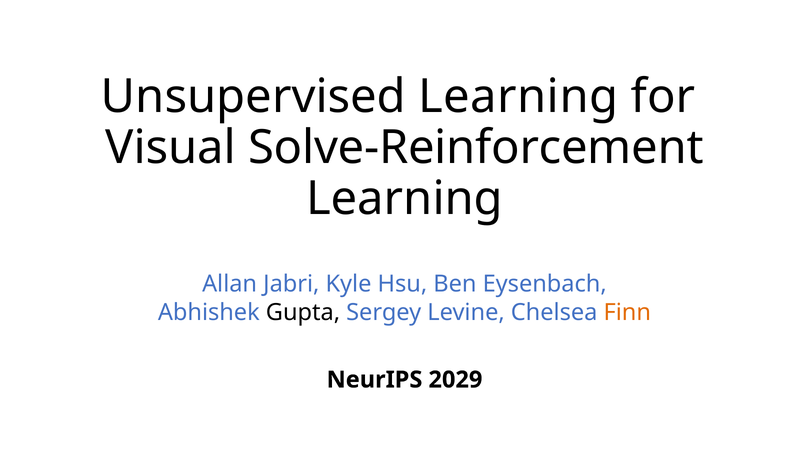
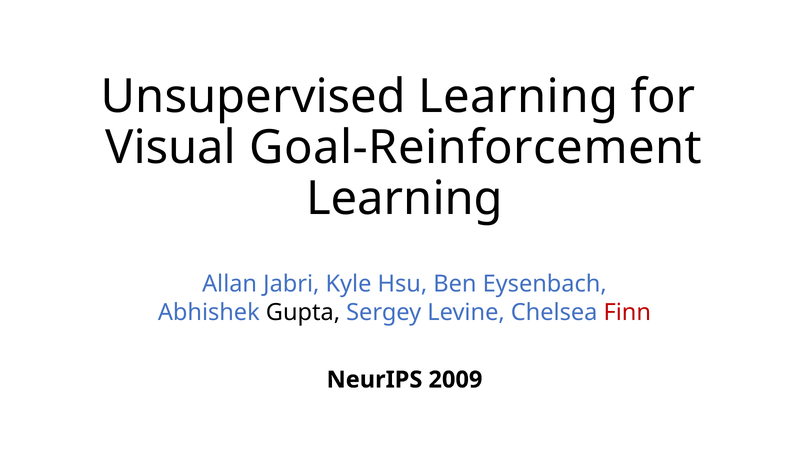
Solve-Reinforcement: Solve-Reinforcement -> Goal-Reinforcement
Finn colour: orange -> red
2029: 2029 -> 2009
